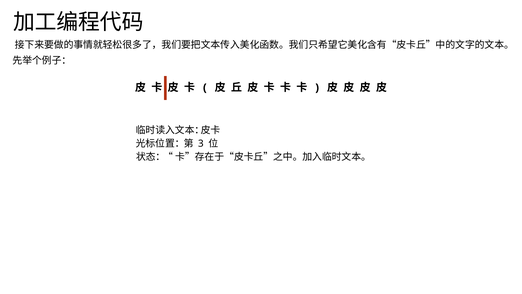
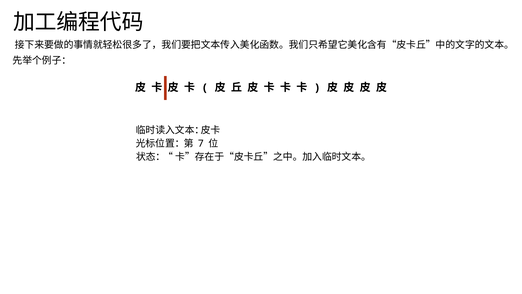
3: 3 -> 7
